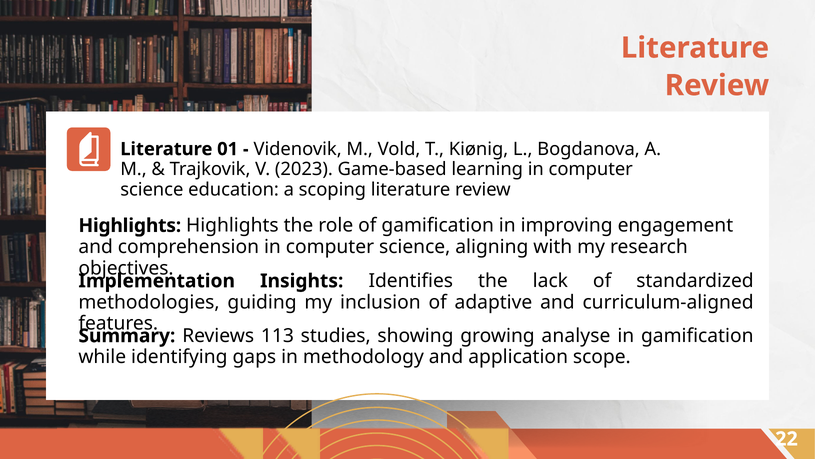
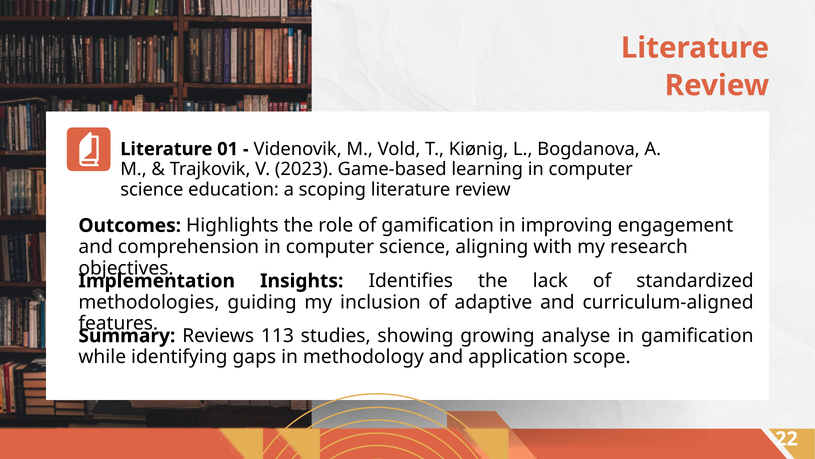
Highlights at (130, 225): Highlights -> Outcomes
